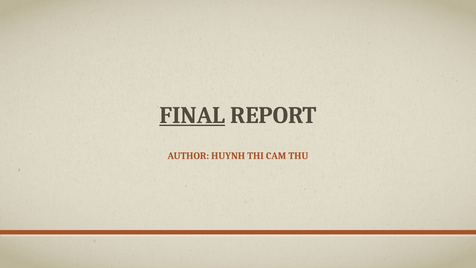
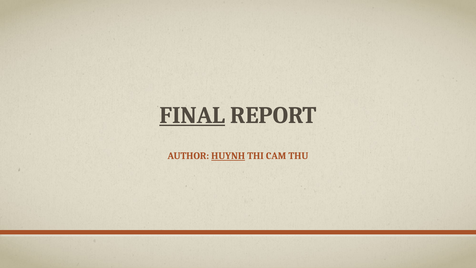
HUYNH underline: none -> present
